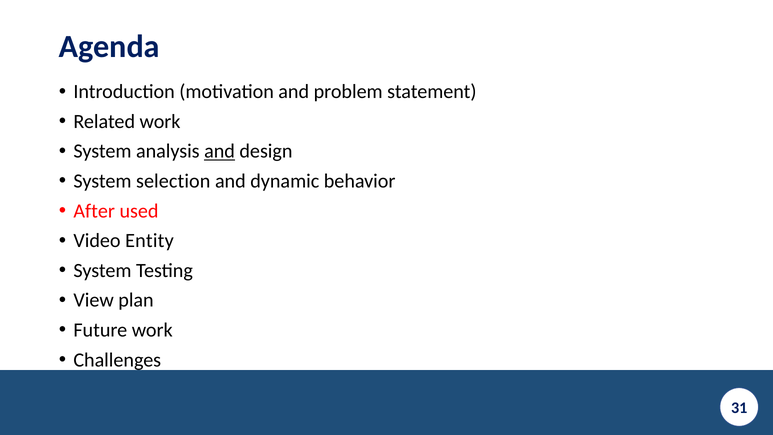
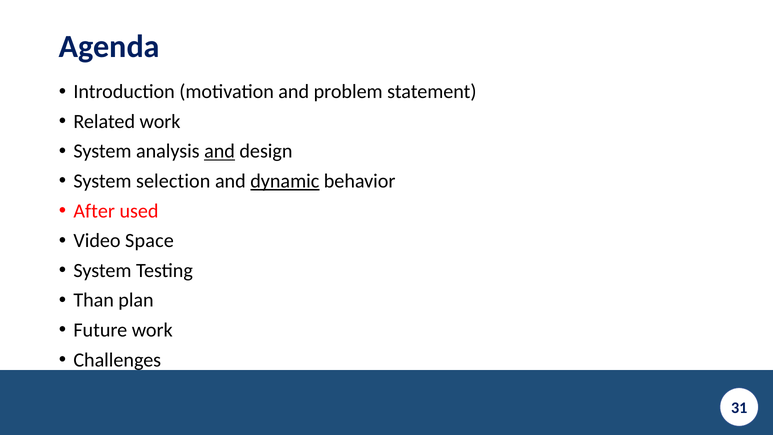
dynamic underline: none -> present
Entity: Entity -> Space
View: View -> Than
